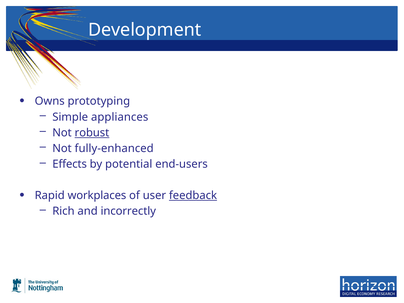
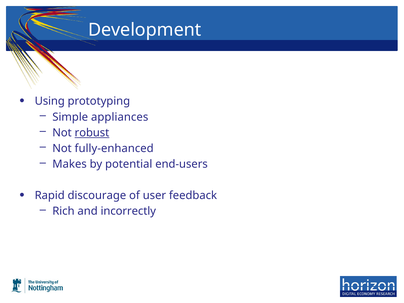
Owns: Owns -> Using
Effects: Effects -> Makes
workplaces: workplaces -> discourage
feedback underline: present -> none
